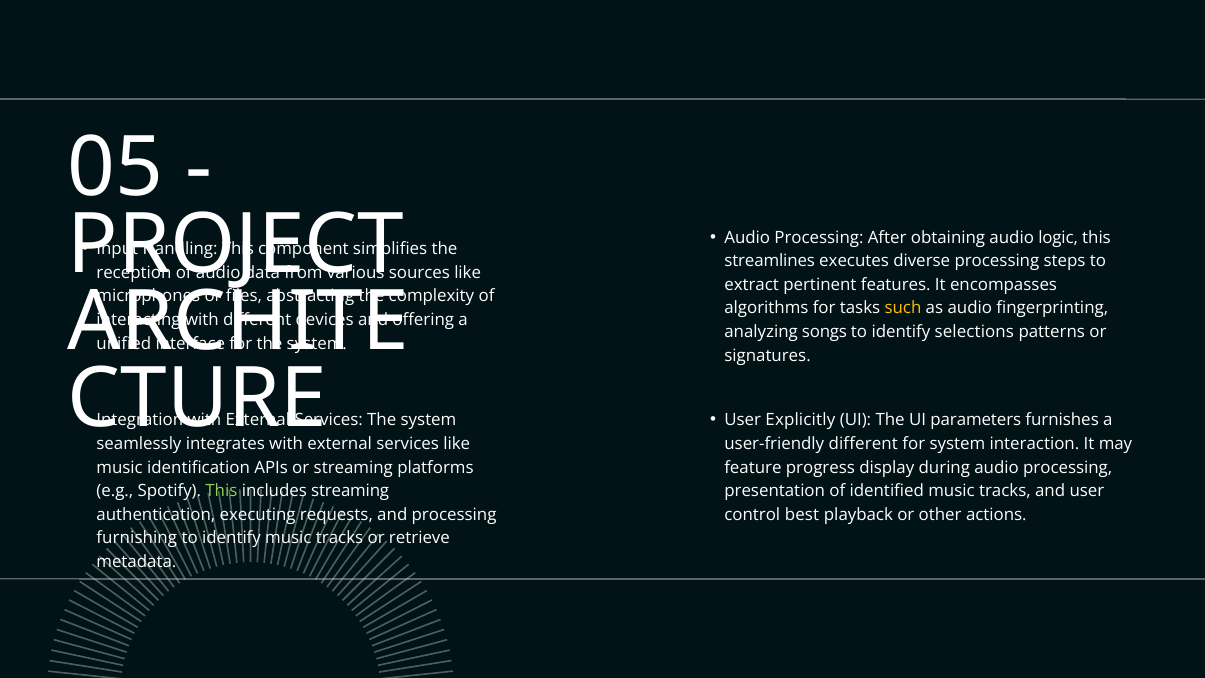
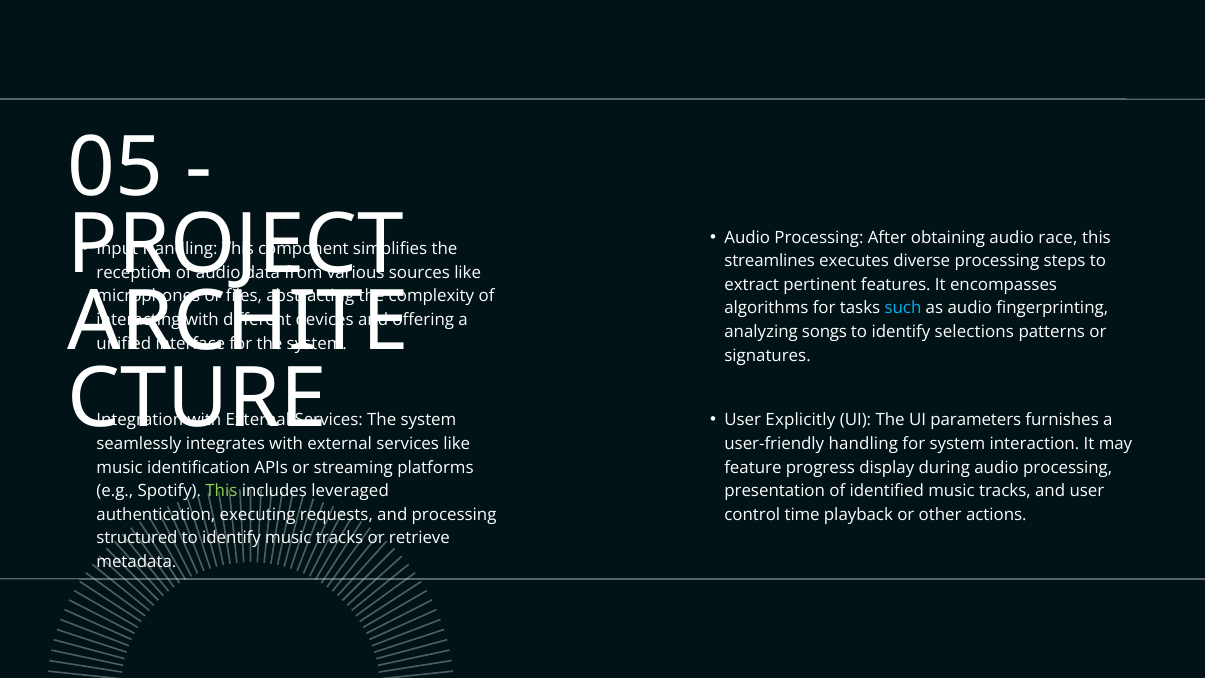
logic: logic -> race
such colour: yellow -> light blue
user-friendly different: different -> handling
includes streaming: streaming -> leveraged
best: best -> time
furnishing: furnishing -> structured
